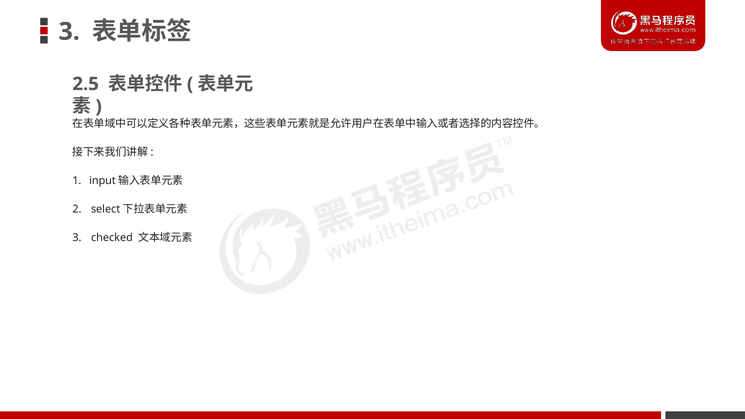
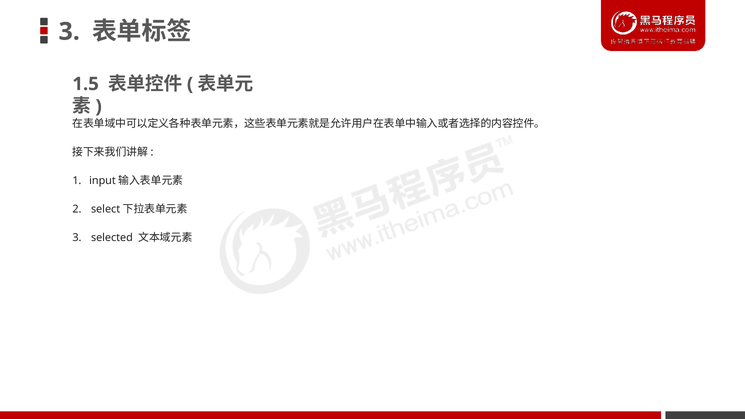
2.5: 2.5 -> 1.5
checked: checked -> selected
